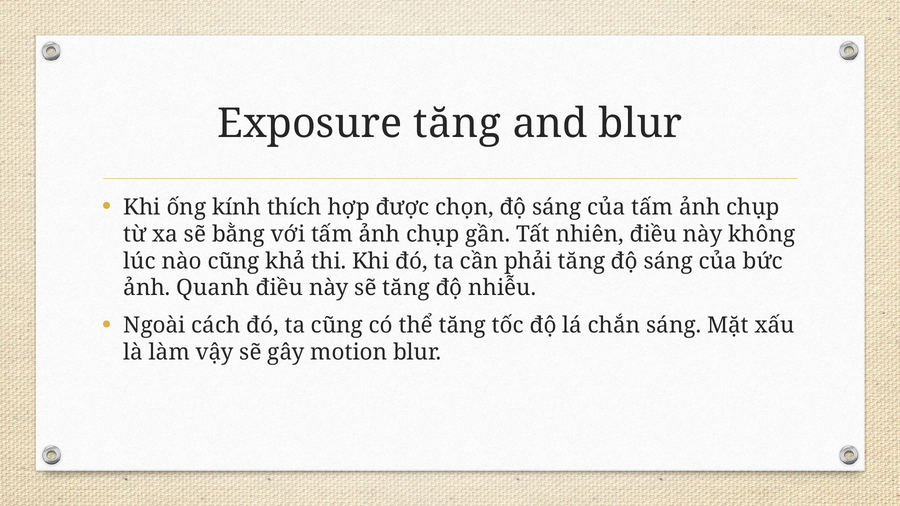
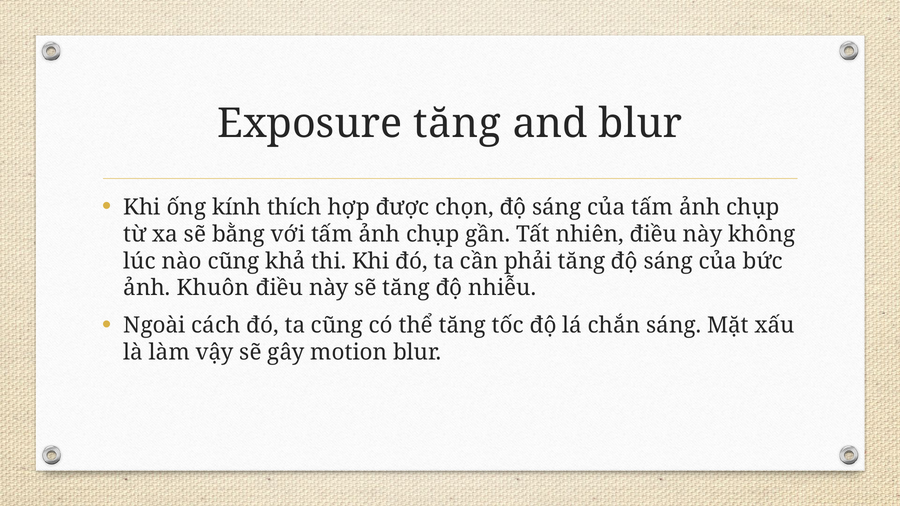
Quanh: Quanh -> Khuôn
